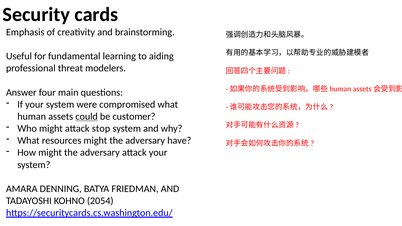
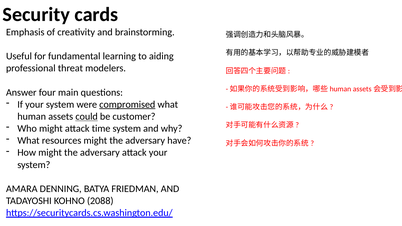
compromised underline: none -> present
stop: stop -> time
2054: 2054 -> 2088
